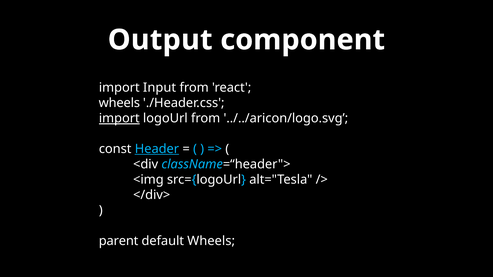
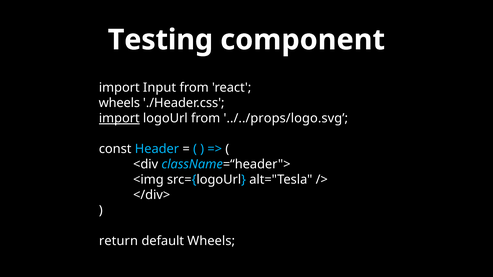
Output: Output -> Testing
../../aricon/logo.svg: ../../aricon/logo.svg -> ../../props/logo.svg
Header underline: present -> none
parent: parent -> return
